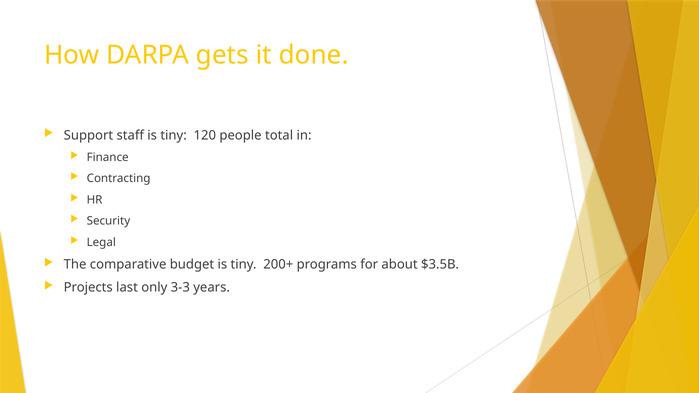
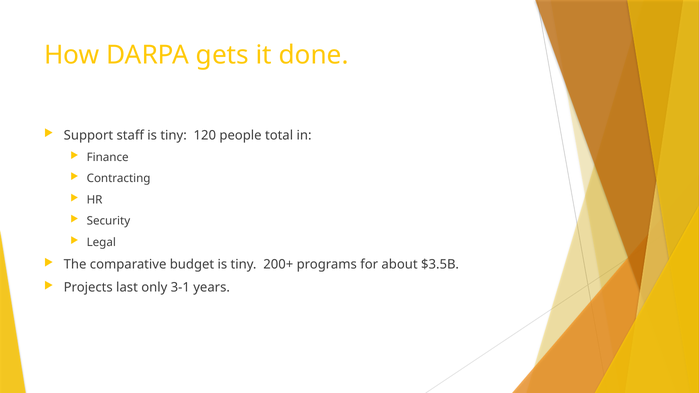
3-3: 3-3 -> 3-1
